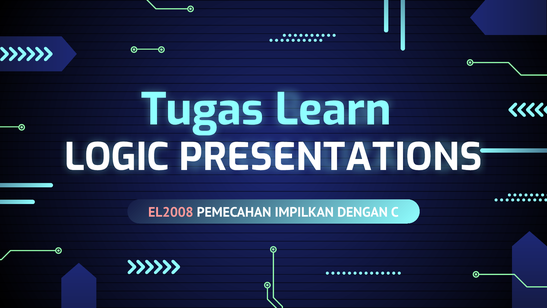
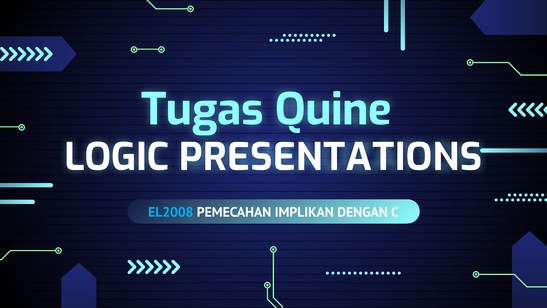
Learn: Learn -> Quine
EL2008 colour: pink -> light blue
IMPILKAN: IMPILKAN -> IMPLIKAN
